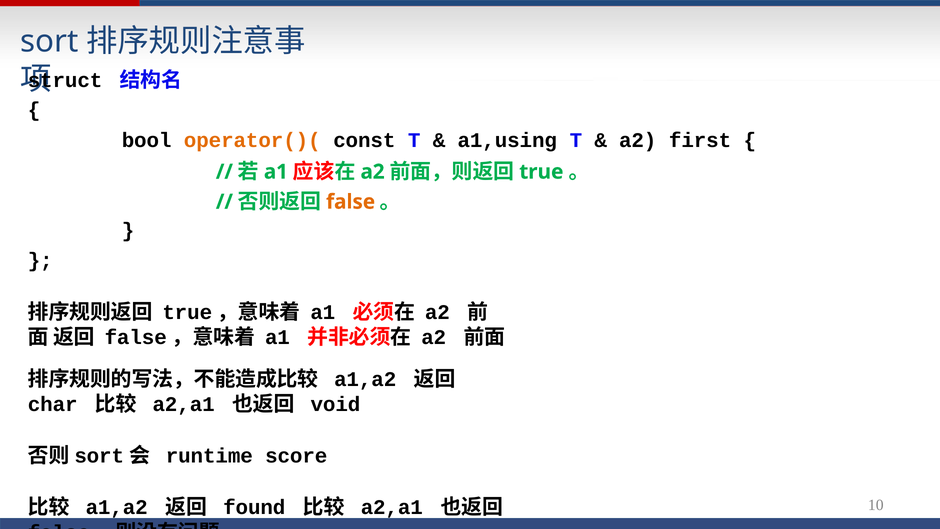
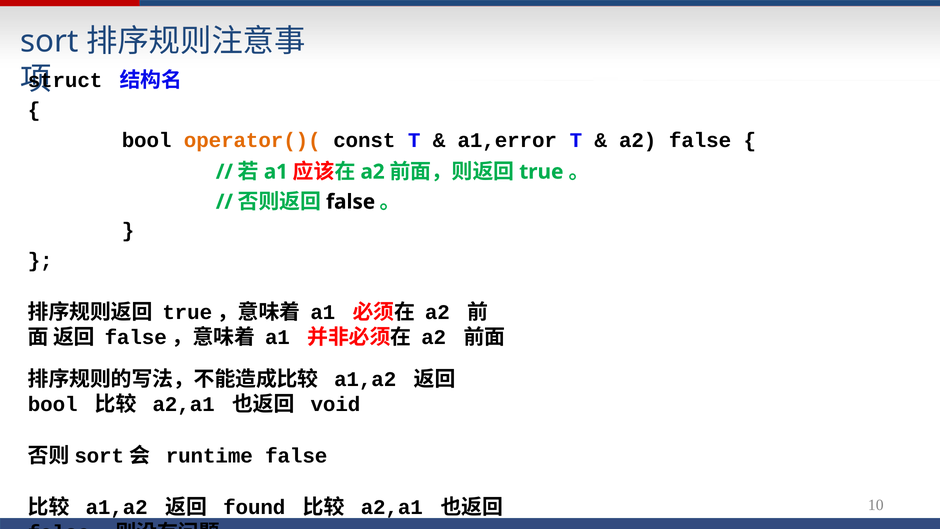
a1,using: a1,using -> a1,error
a2 first: first -> false
false at (351, 202) colour: orange -> black
char at (53, 404): char -> bool
runtime score: score -> false
